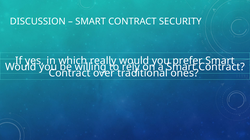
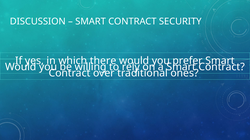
really: really -> there
